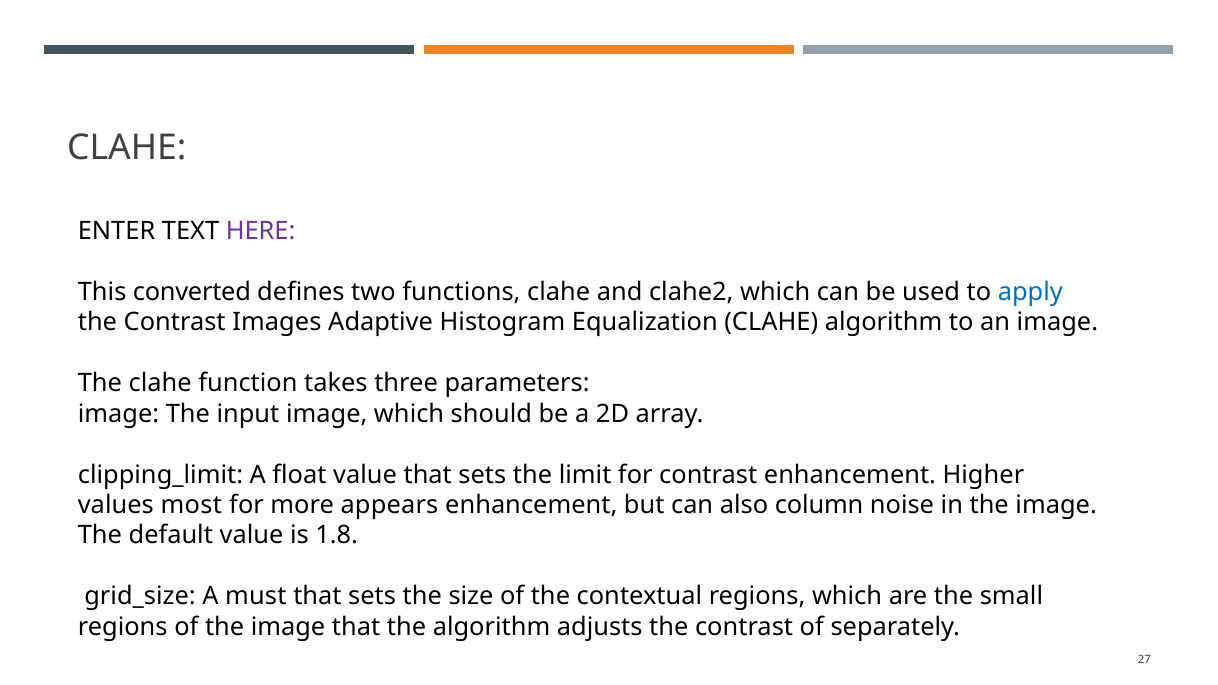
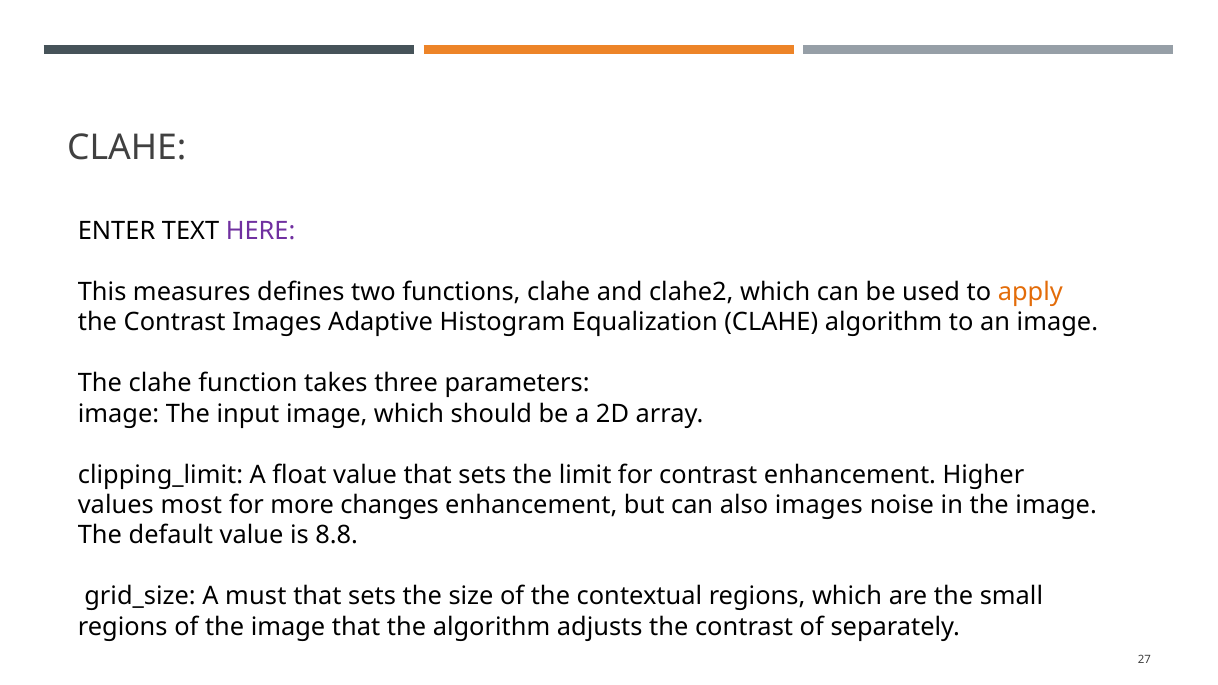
converted: converted -> measures
apply colour: blue -> orange
appears: appears -> changes
also column: column -> images
1.8: 1.8 -> 8.8
